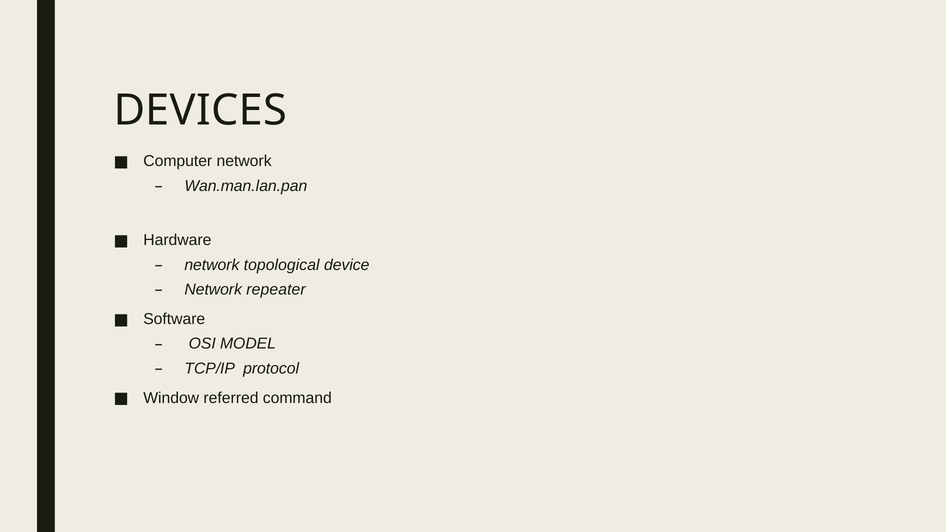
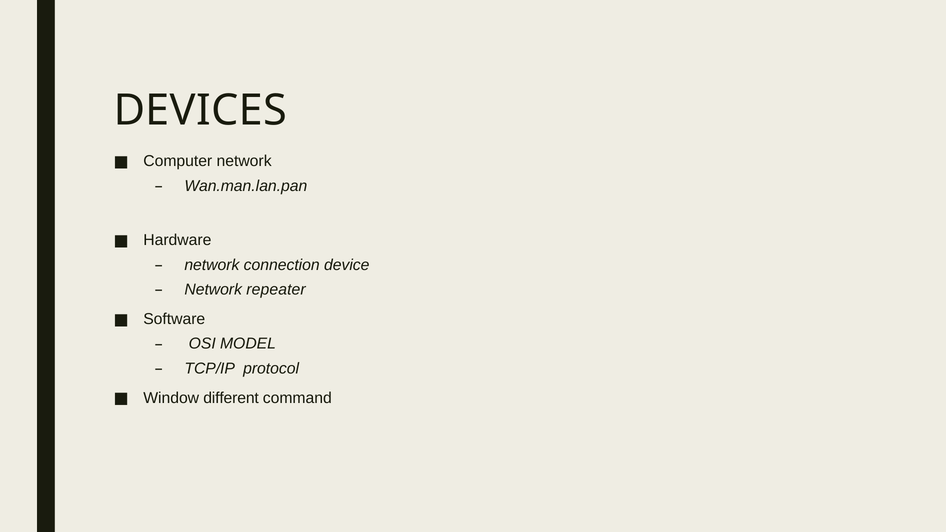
topological: topological -> connection
referred: referred -> different
